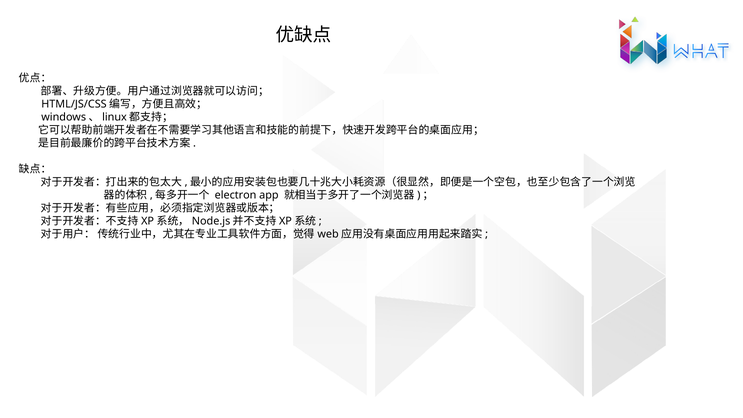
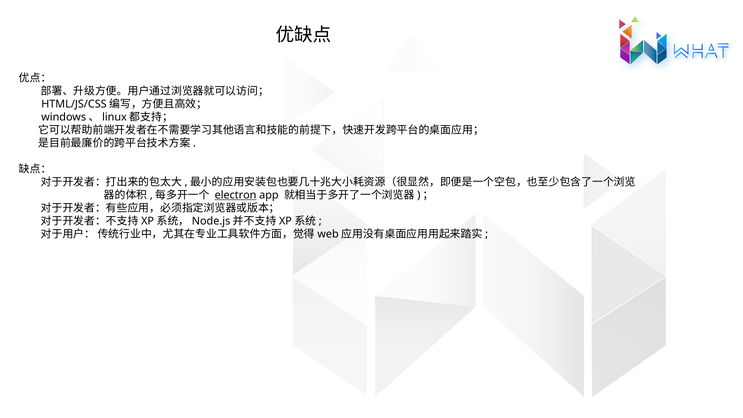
electron underline: none -> present
